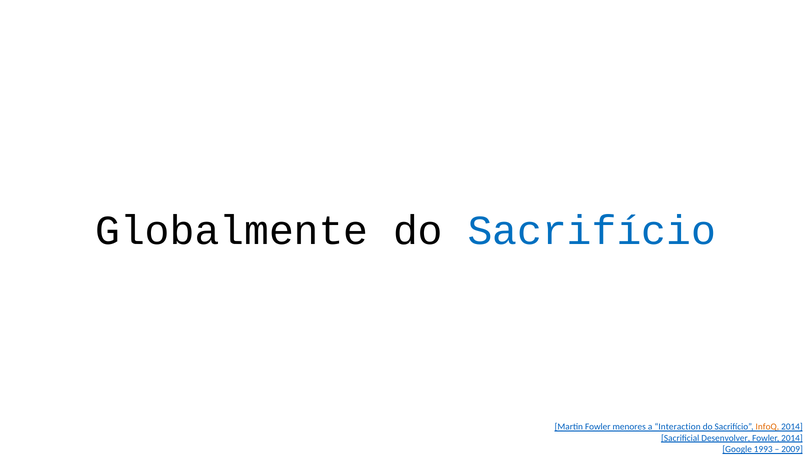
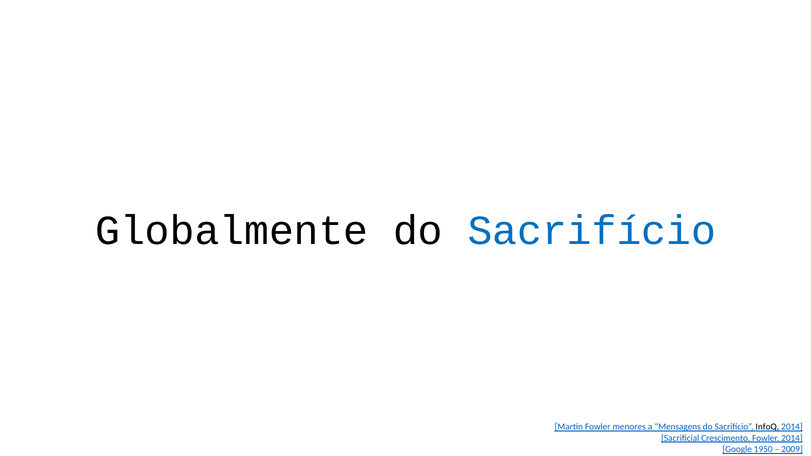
Interaction: Interaction -> Mensagens
InfoQ colour: orange -> black
Desenvolver: Desenvolver -> Crescimento
1993: 1993 -> 1950
